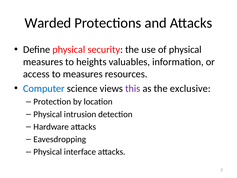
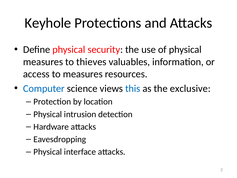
Warded: Warded -> Keyhole
heights: heights -> thieves
this colour: purple -> blue
